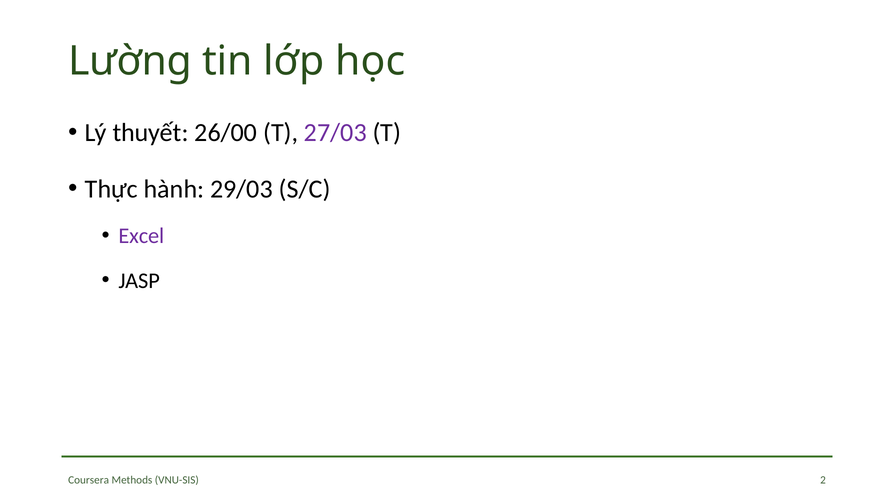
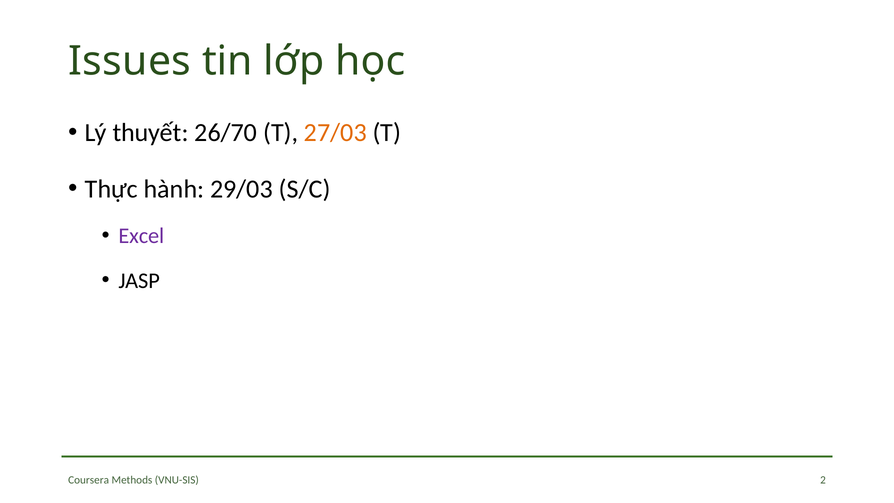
Lường: Lường -> Issues
26/00: 26/00 -> 26/70
27/03 colour: purple -> orange
